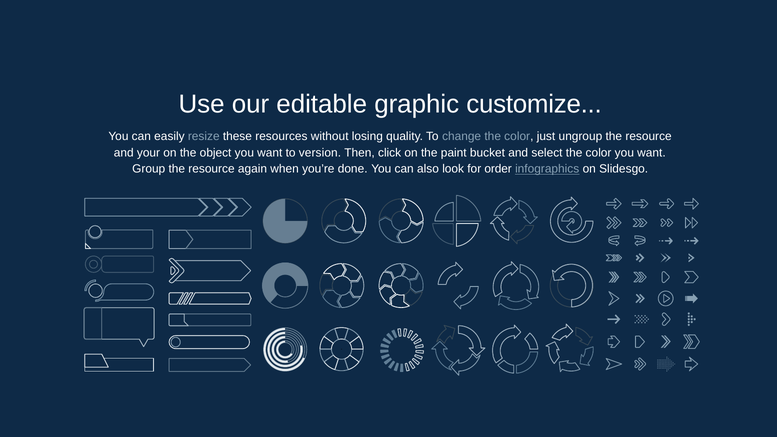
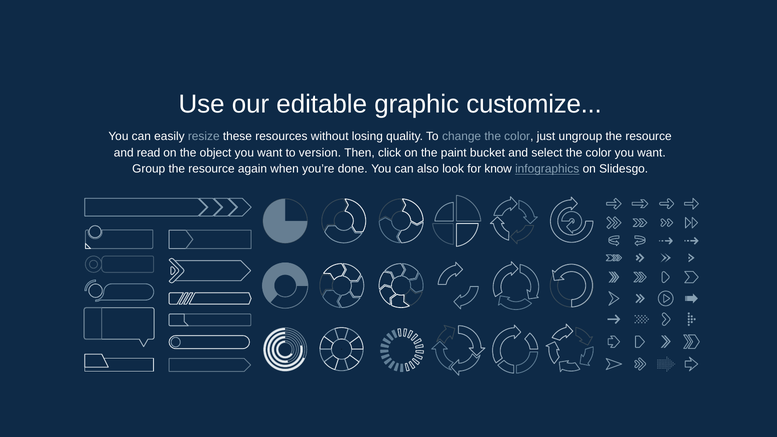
your: your -> read
order: order -> know
